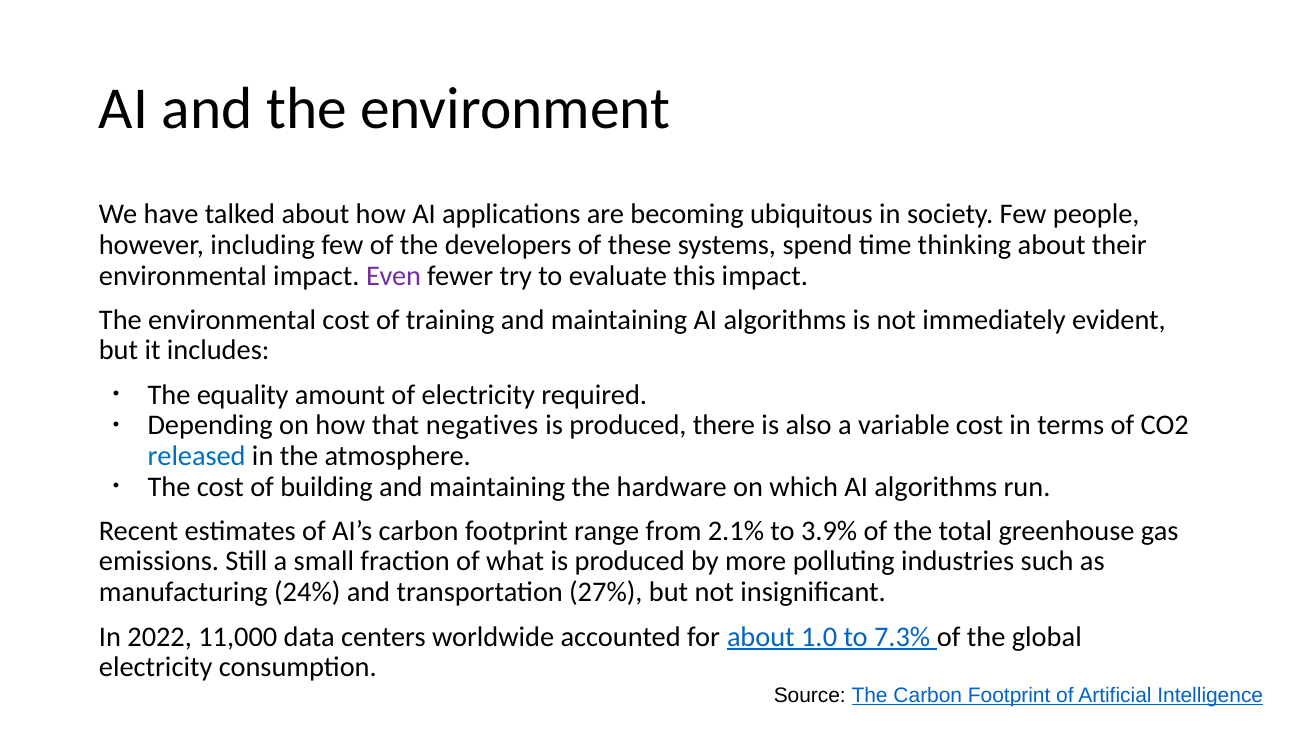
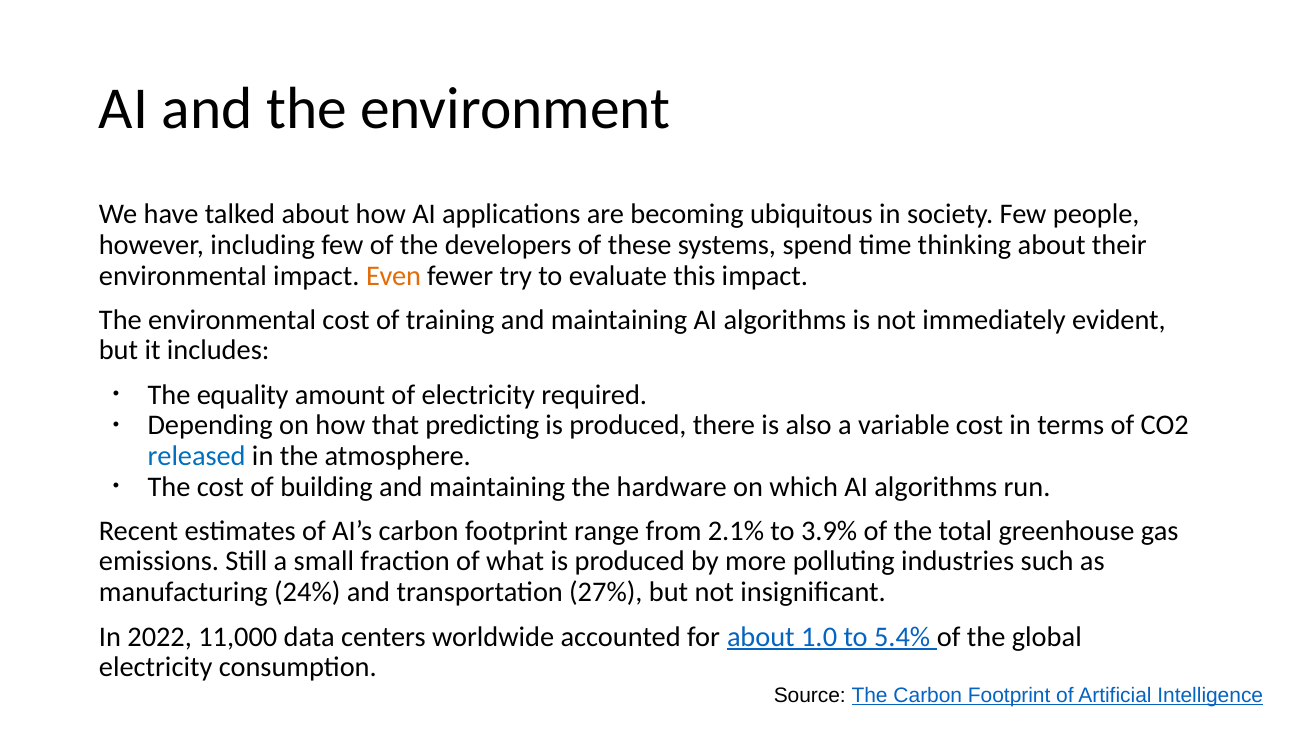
Even colour: purple -> orange
negatives: negatives -> predicting
7.3%: 7.3% -> 5.4%
